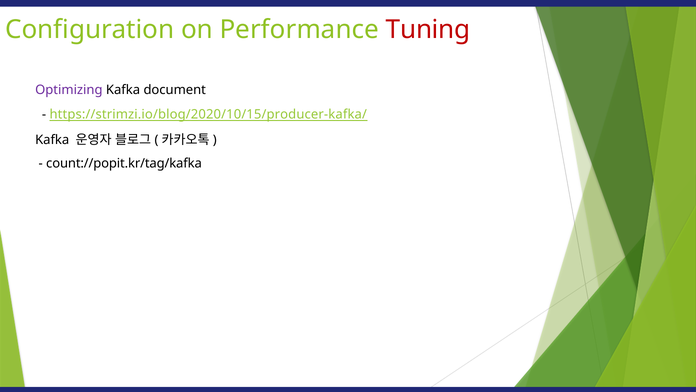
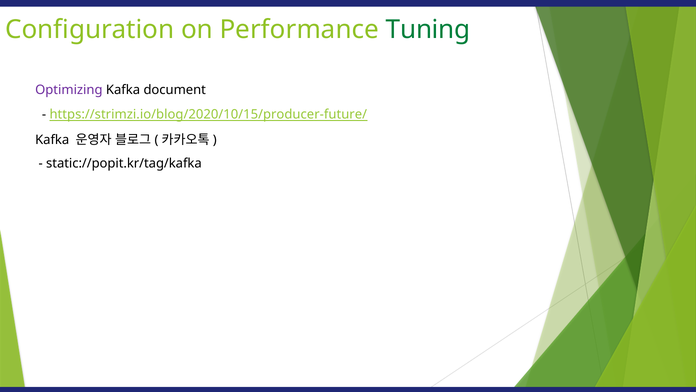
Tuning colour: red -> green
https://strimzi.io/blog/2020/10/15/producer-kafka/: https://strimzi.io/blog/2020/10/15/producer-kafka/ -> https://strimzi.io/blog/2020/10/15/producer-future/
count://popit.kr/tag/kafka: count://popit.kr/tag/kafka -> static://popit.kr/tag/kafka
